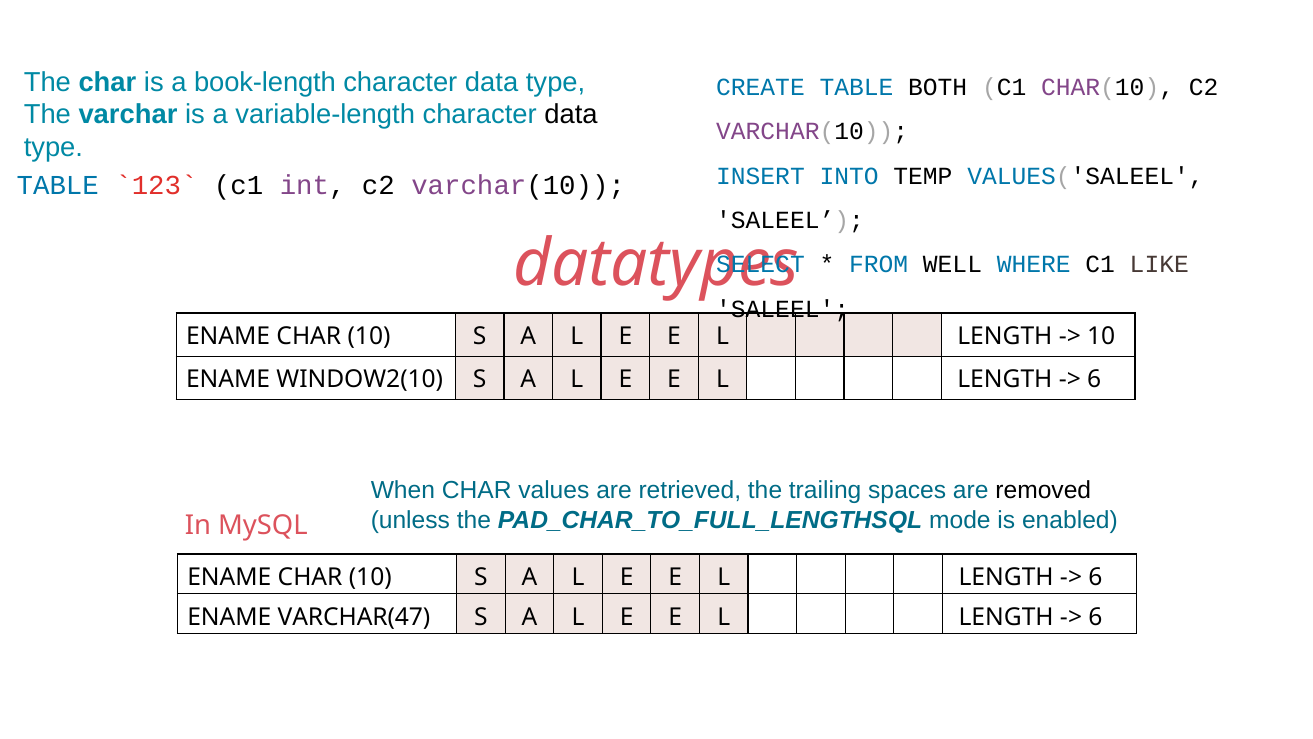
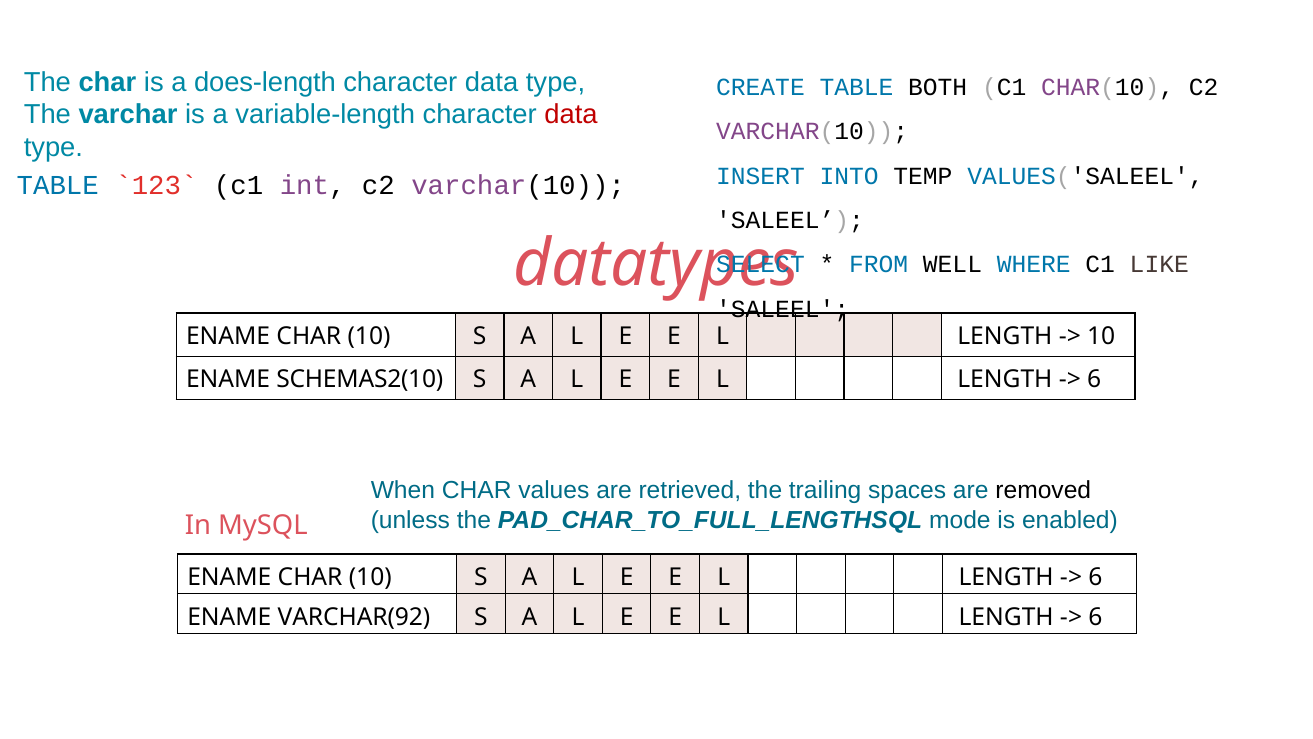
book-length: book-length -> does-length
data at (571, 115) colour: black -> red
WINDOW2(10: WINDOW2(10 -> SCHEMAS2(10
VARCHAR(47: VARCHAR(47 -> VARCHAR(92
